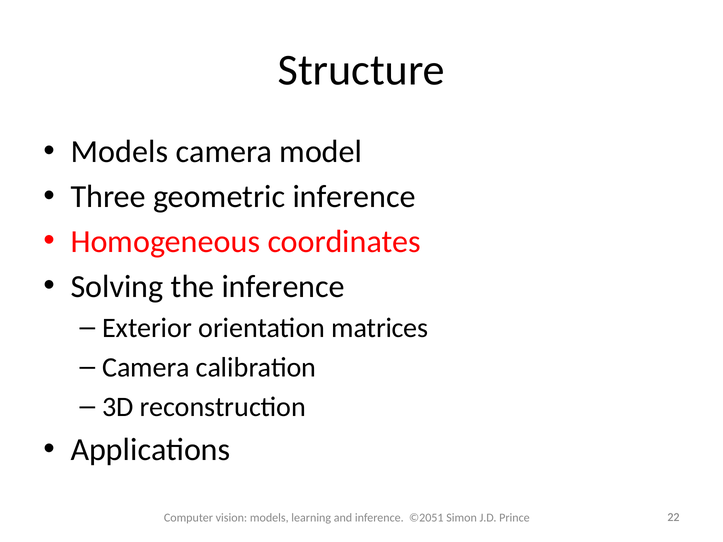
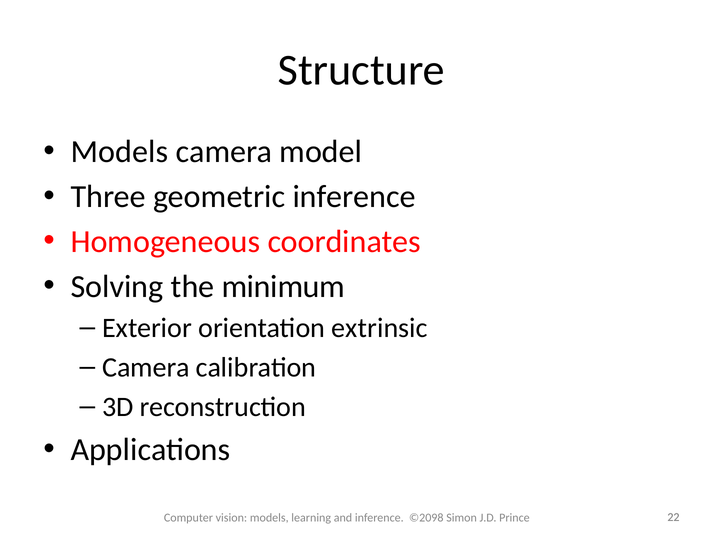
the inference: inference -> minimum
matrices: matrices -> extrinsic
©2051: ©2051 -> ©2098
